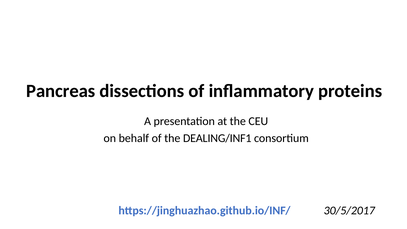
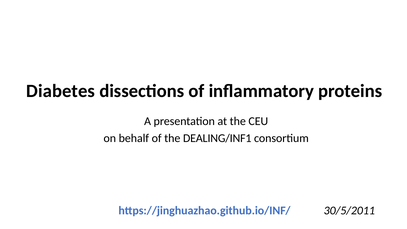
Pancreas: Pancreas -> Diabetes
30/5/2017: 30/5/2017 -> 30/5/2011
